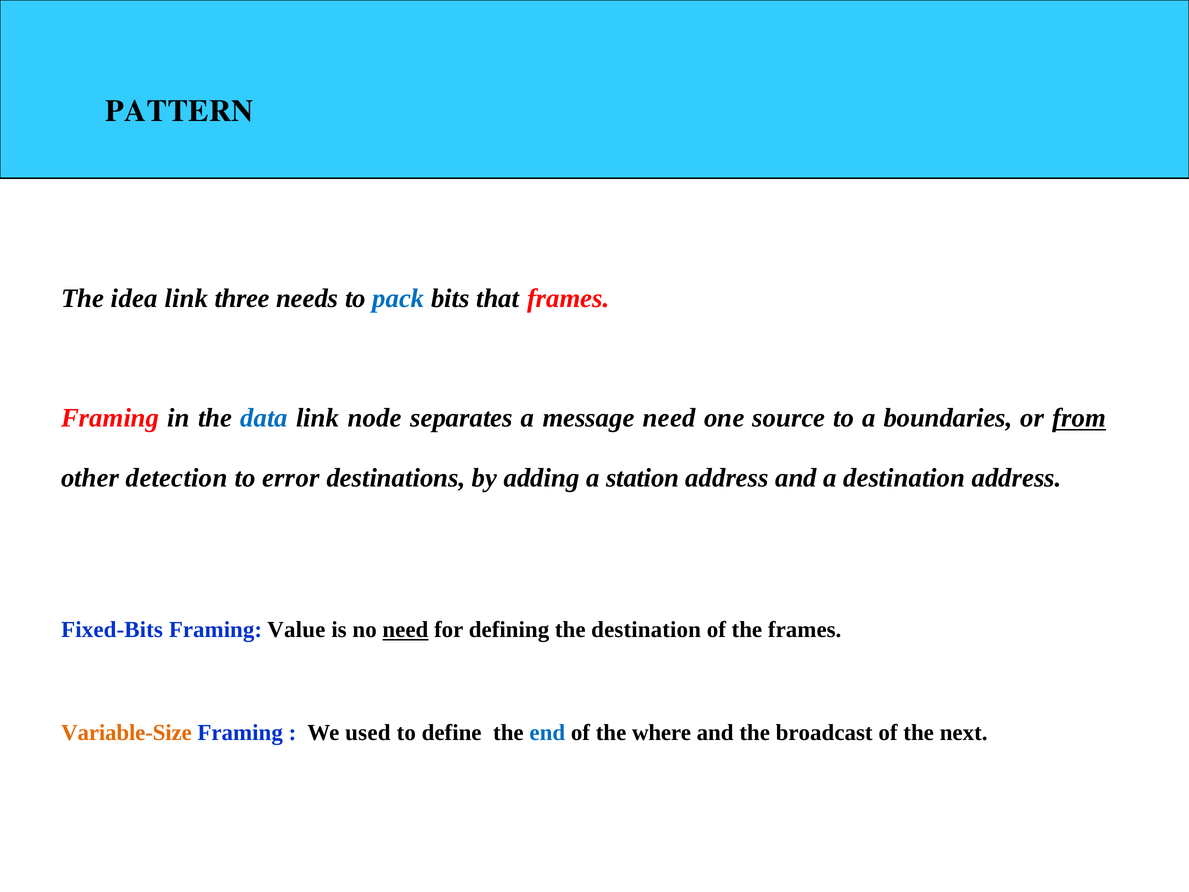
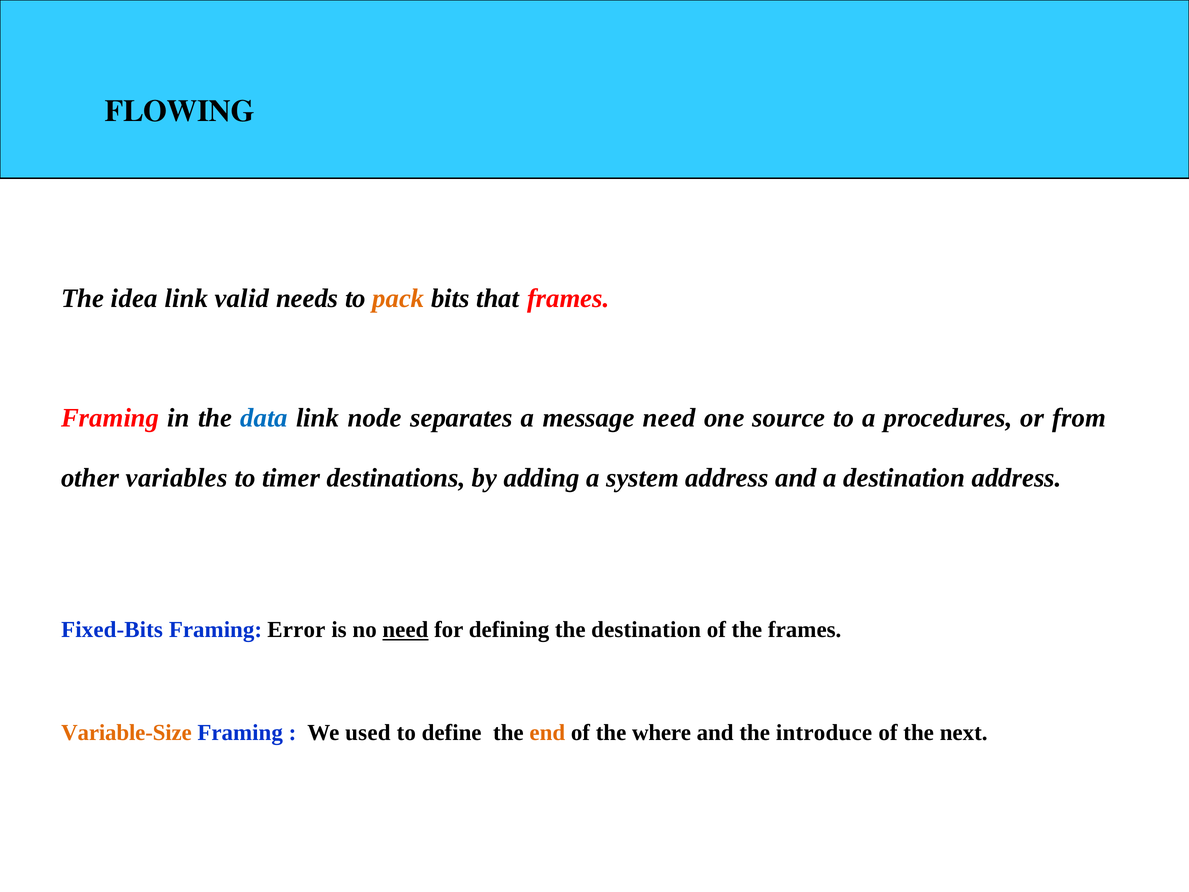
PATTERN: PATTERN -> FLOWING
three: three -> valid
pack colour: blue -> orange
boundaries: boundaries -> procedures
from underline: present -> none
detection: detection -> variables
error: error -> timer
station: station -> system
Value: Value -> Error
end colour: blue -> orange
broadcast: broadcast -> introduce
